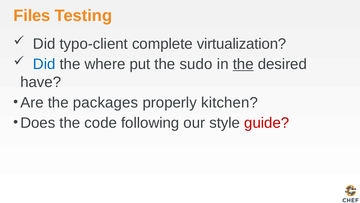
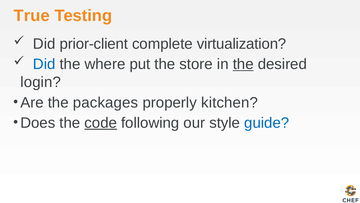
Files: Files -> True
typo-client: typo-client -> prior-client
sudo: sudo -> store
have: have -> login
code underline: none -> present
guide colour: red -> blue
